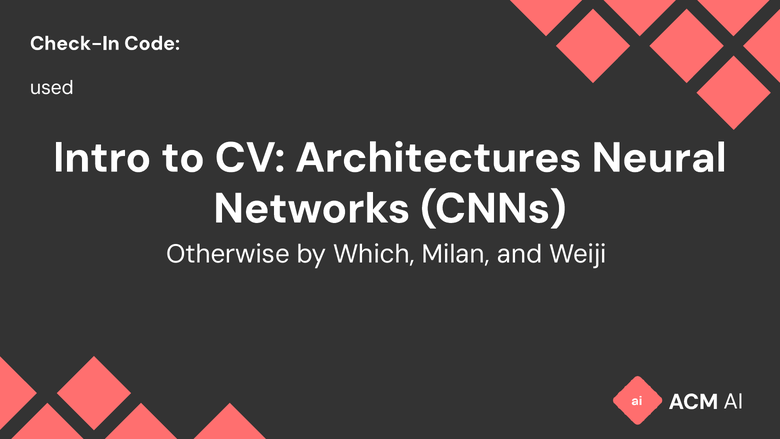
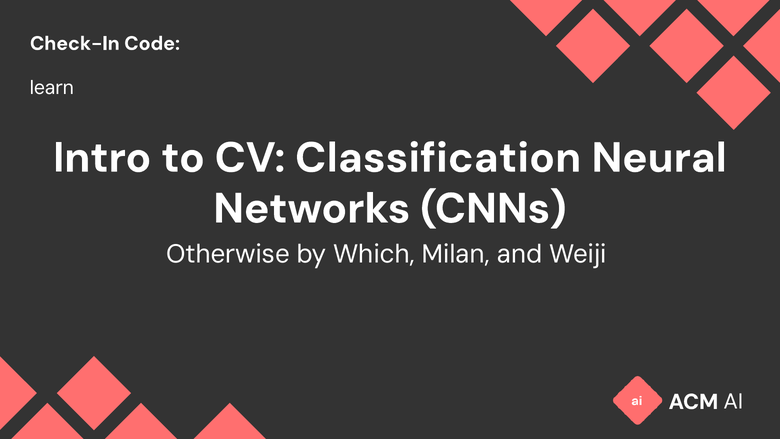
used: used -> learn
Architectures: Architectures -> Classification
